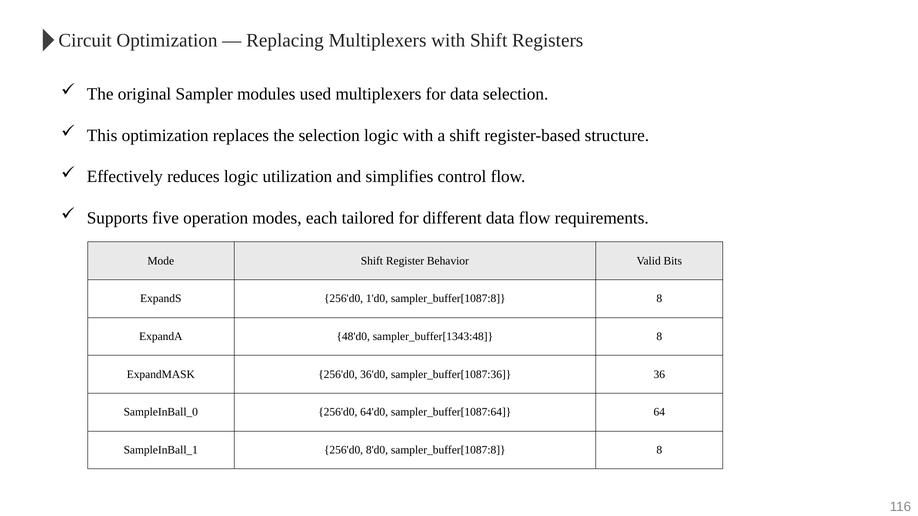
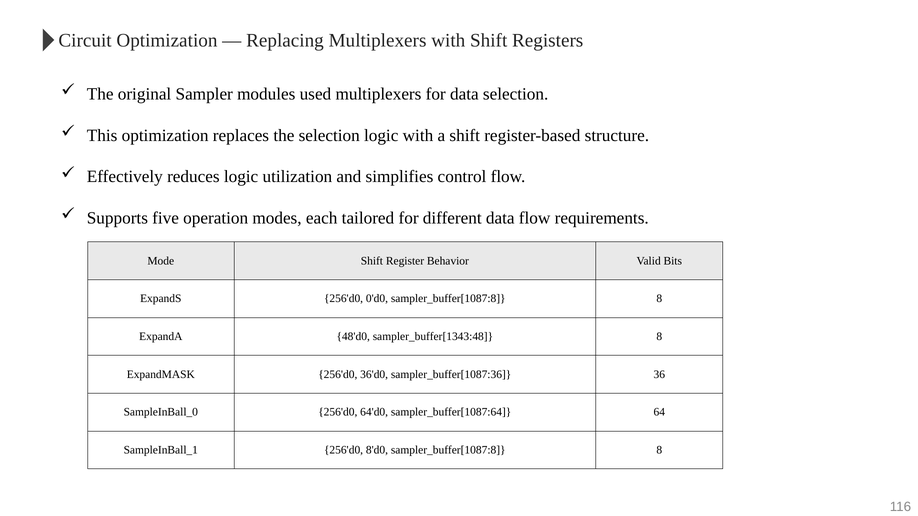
1'd0: 1'd0 -> 0'd0
